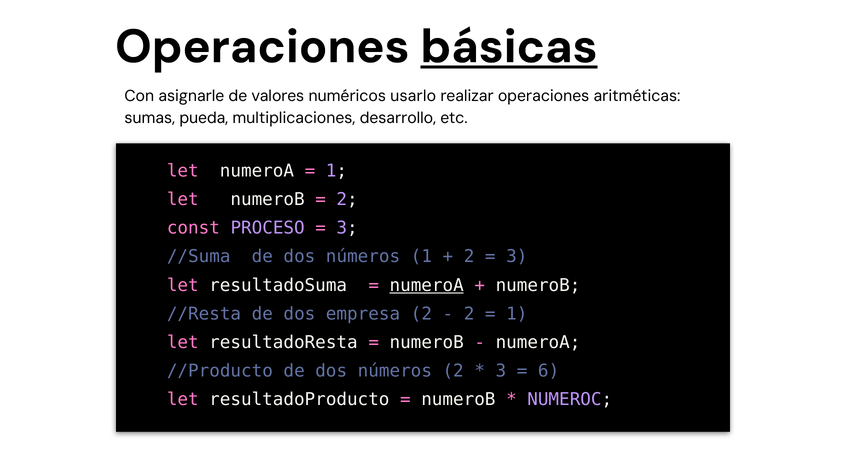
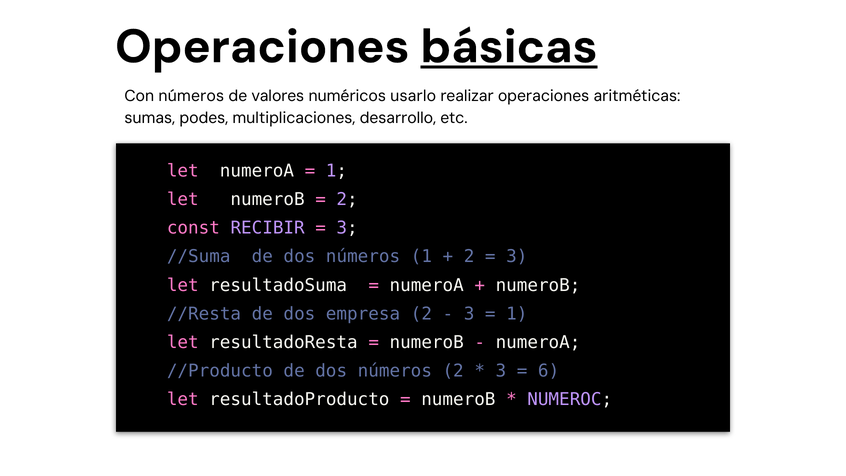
Con asignarle: asignarle -> números
pueda: pueda -> podes
PROCESO: PROCESO -> RECIBIR
numeroA at (427, 285) underline: present -> none
2 at (469, 314): 2 -> 3
